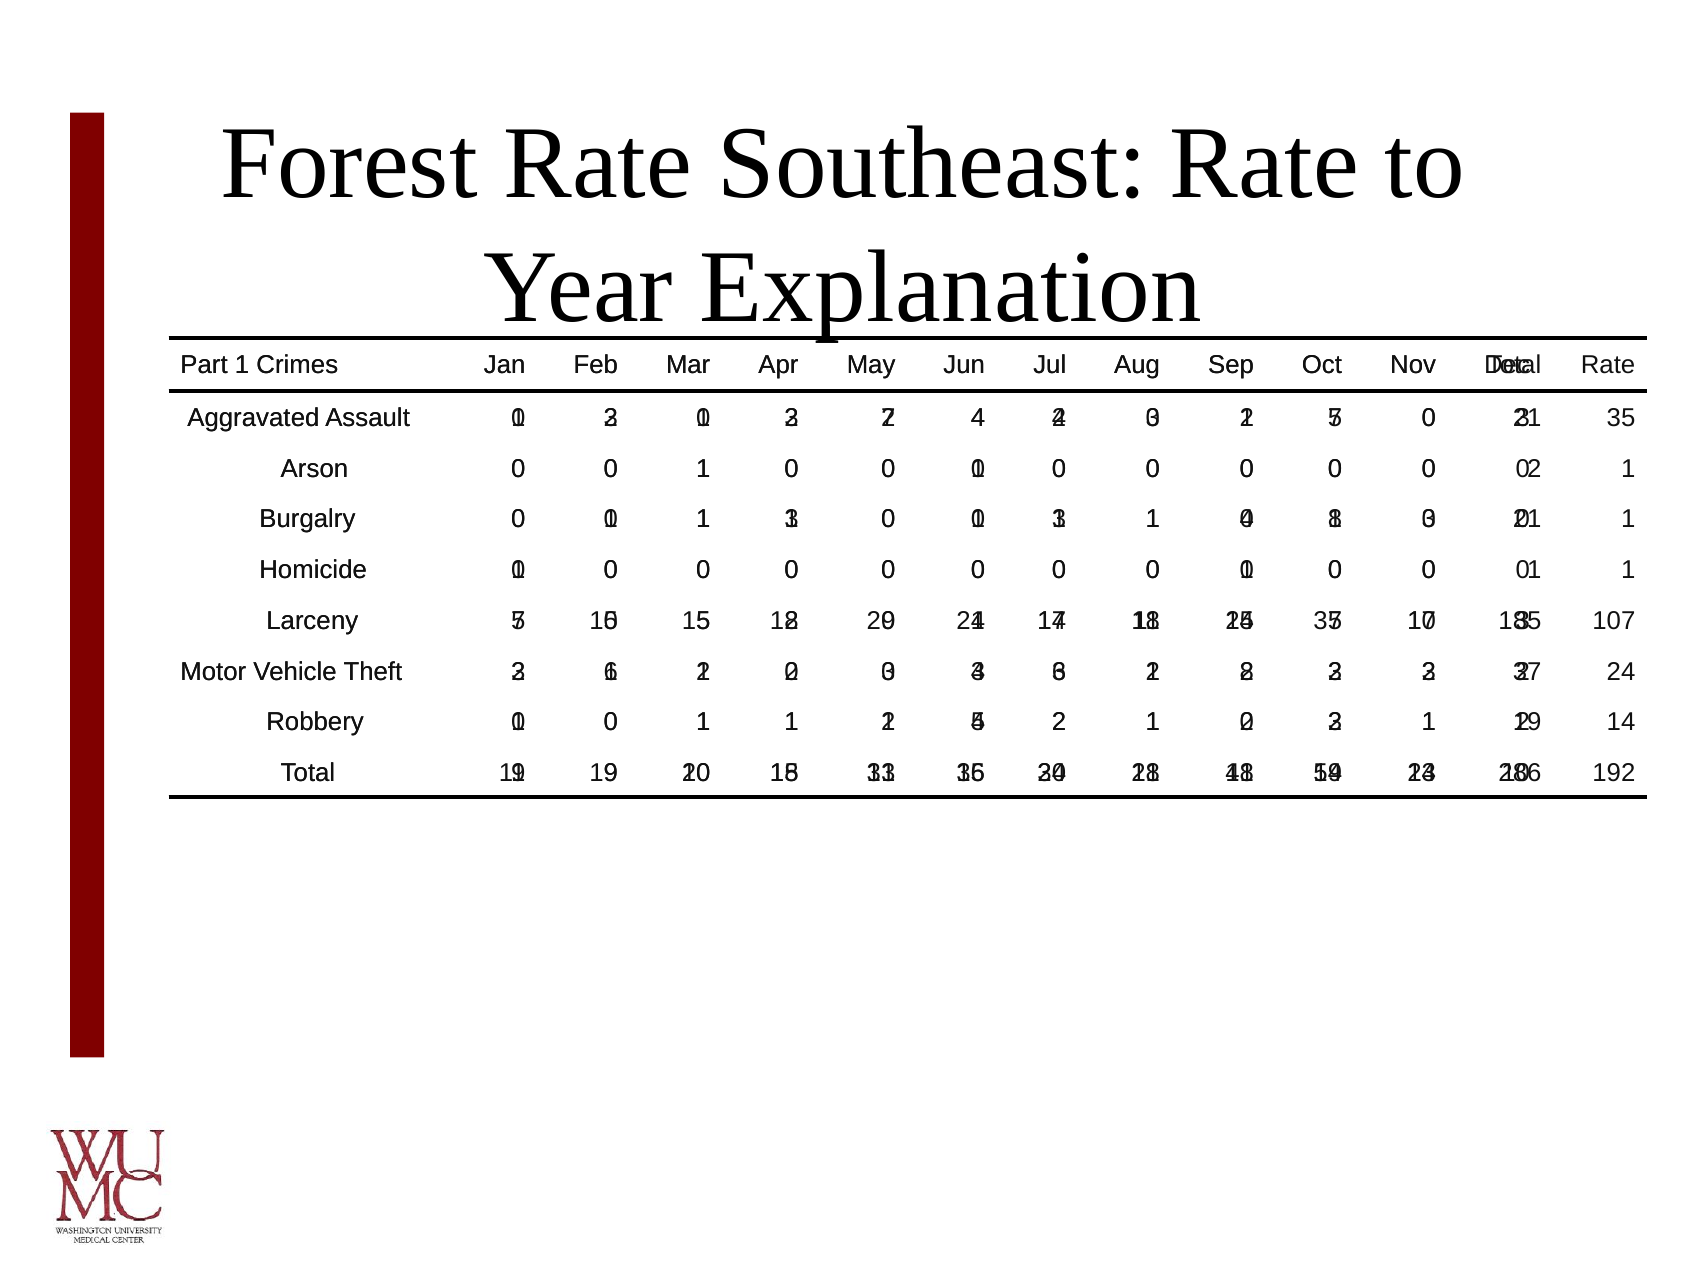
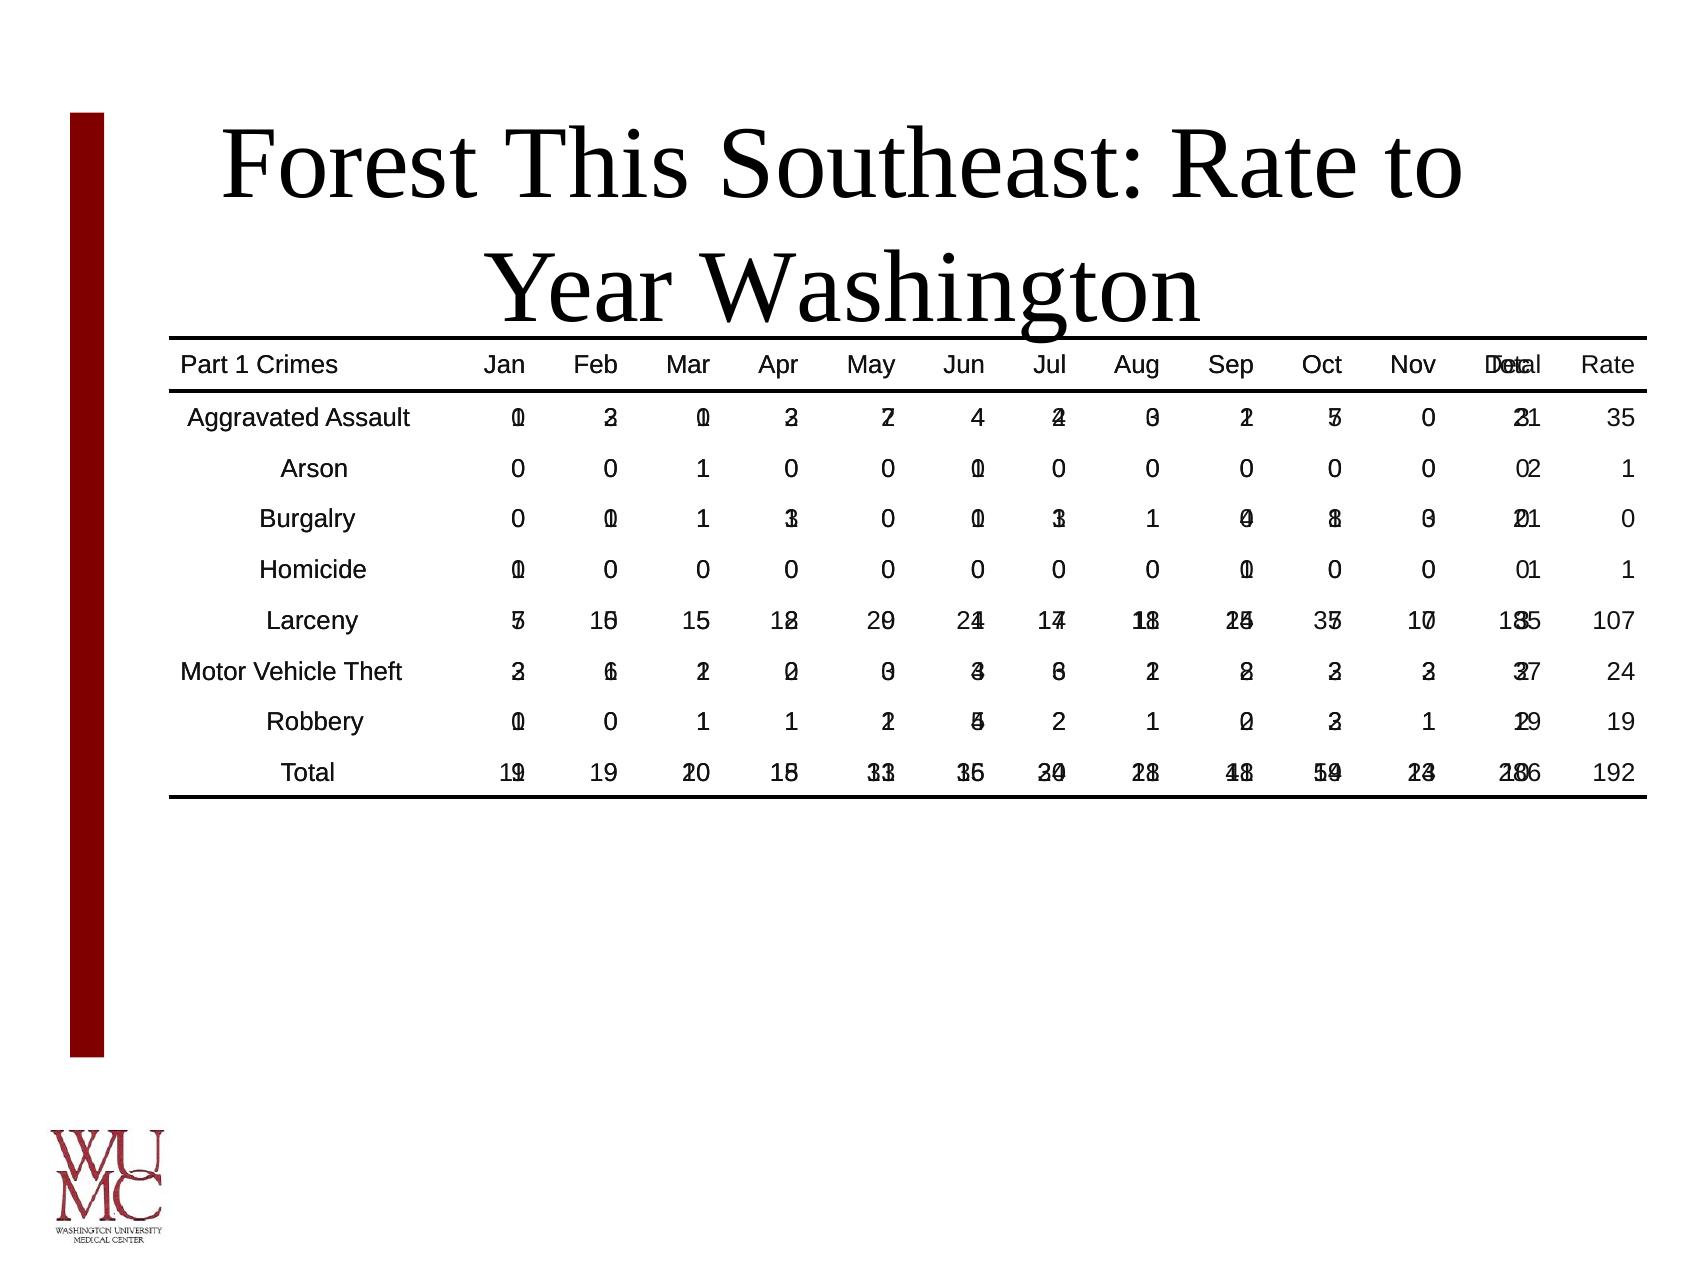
Forest Rate: Rate -> This
Explanation: Explanation -> Washington
1 at (1628, 519): 1 -> 0
14 at (1621, 722): 14 -> 19
